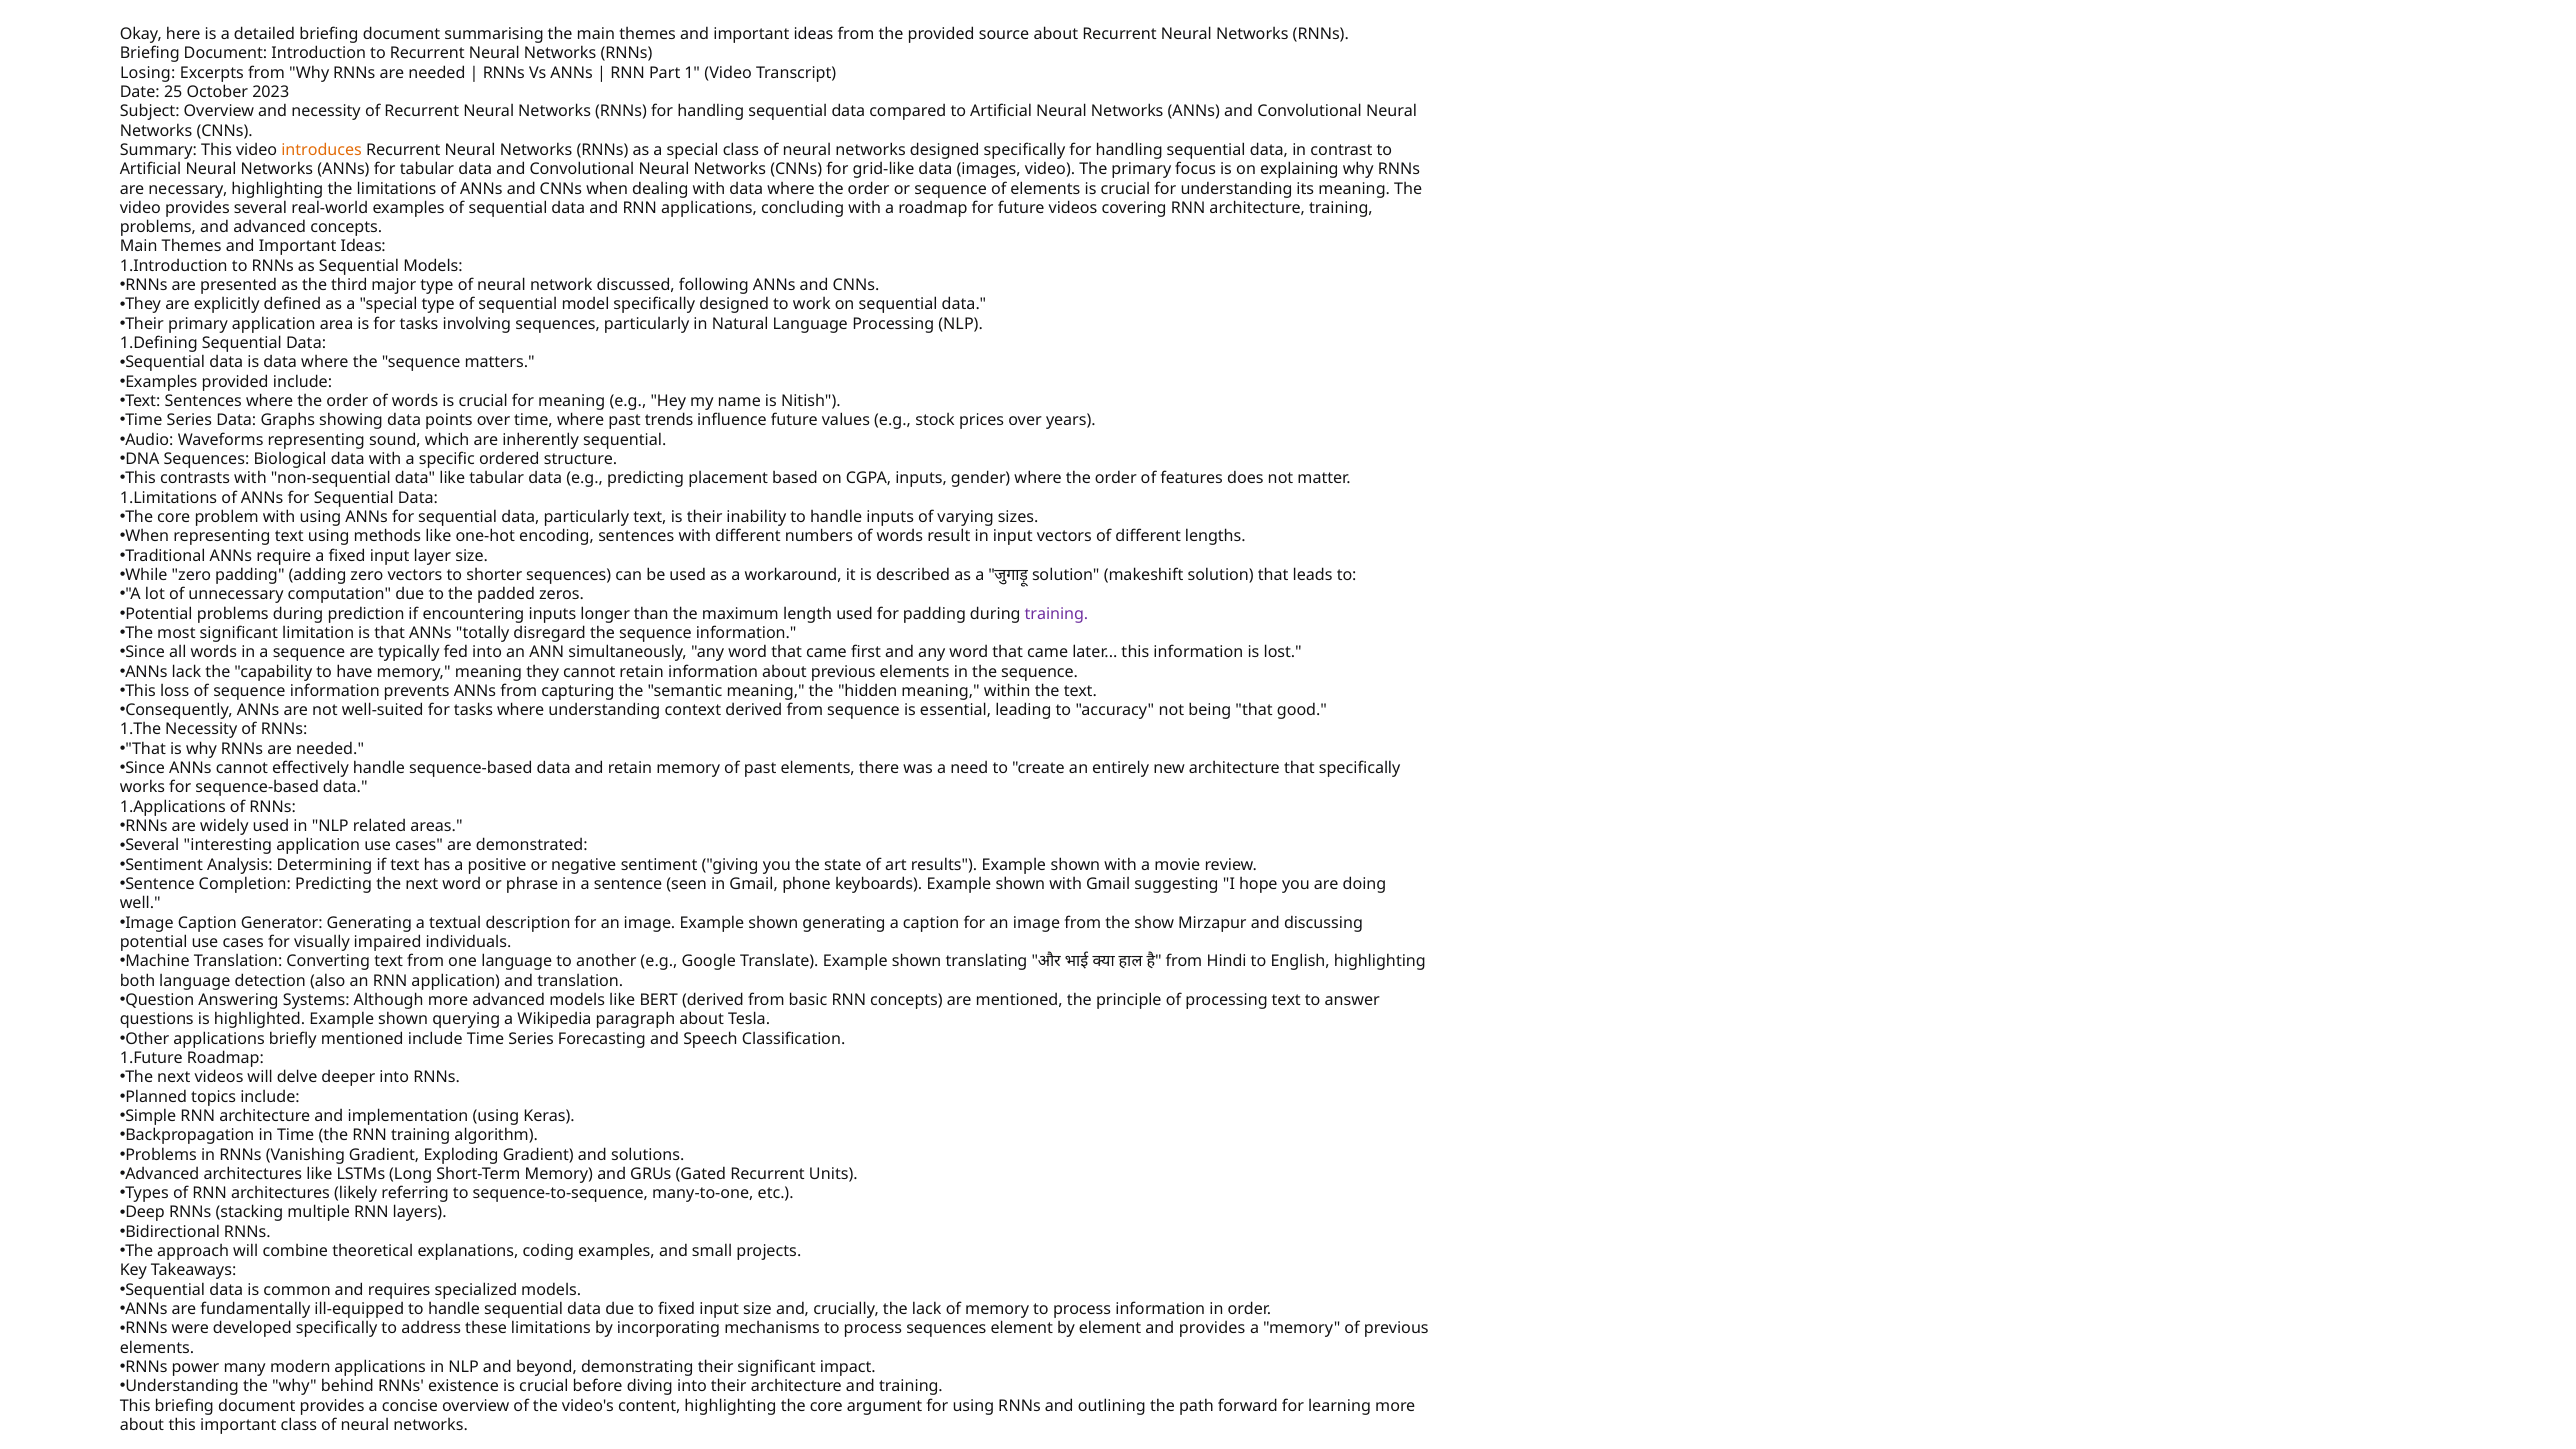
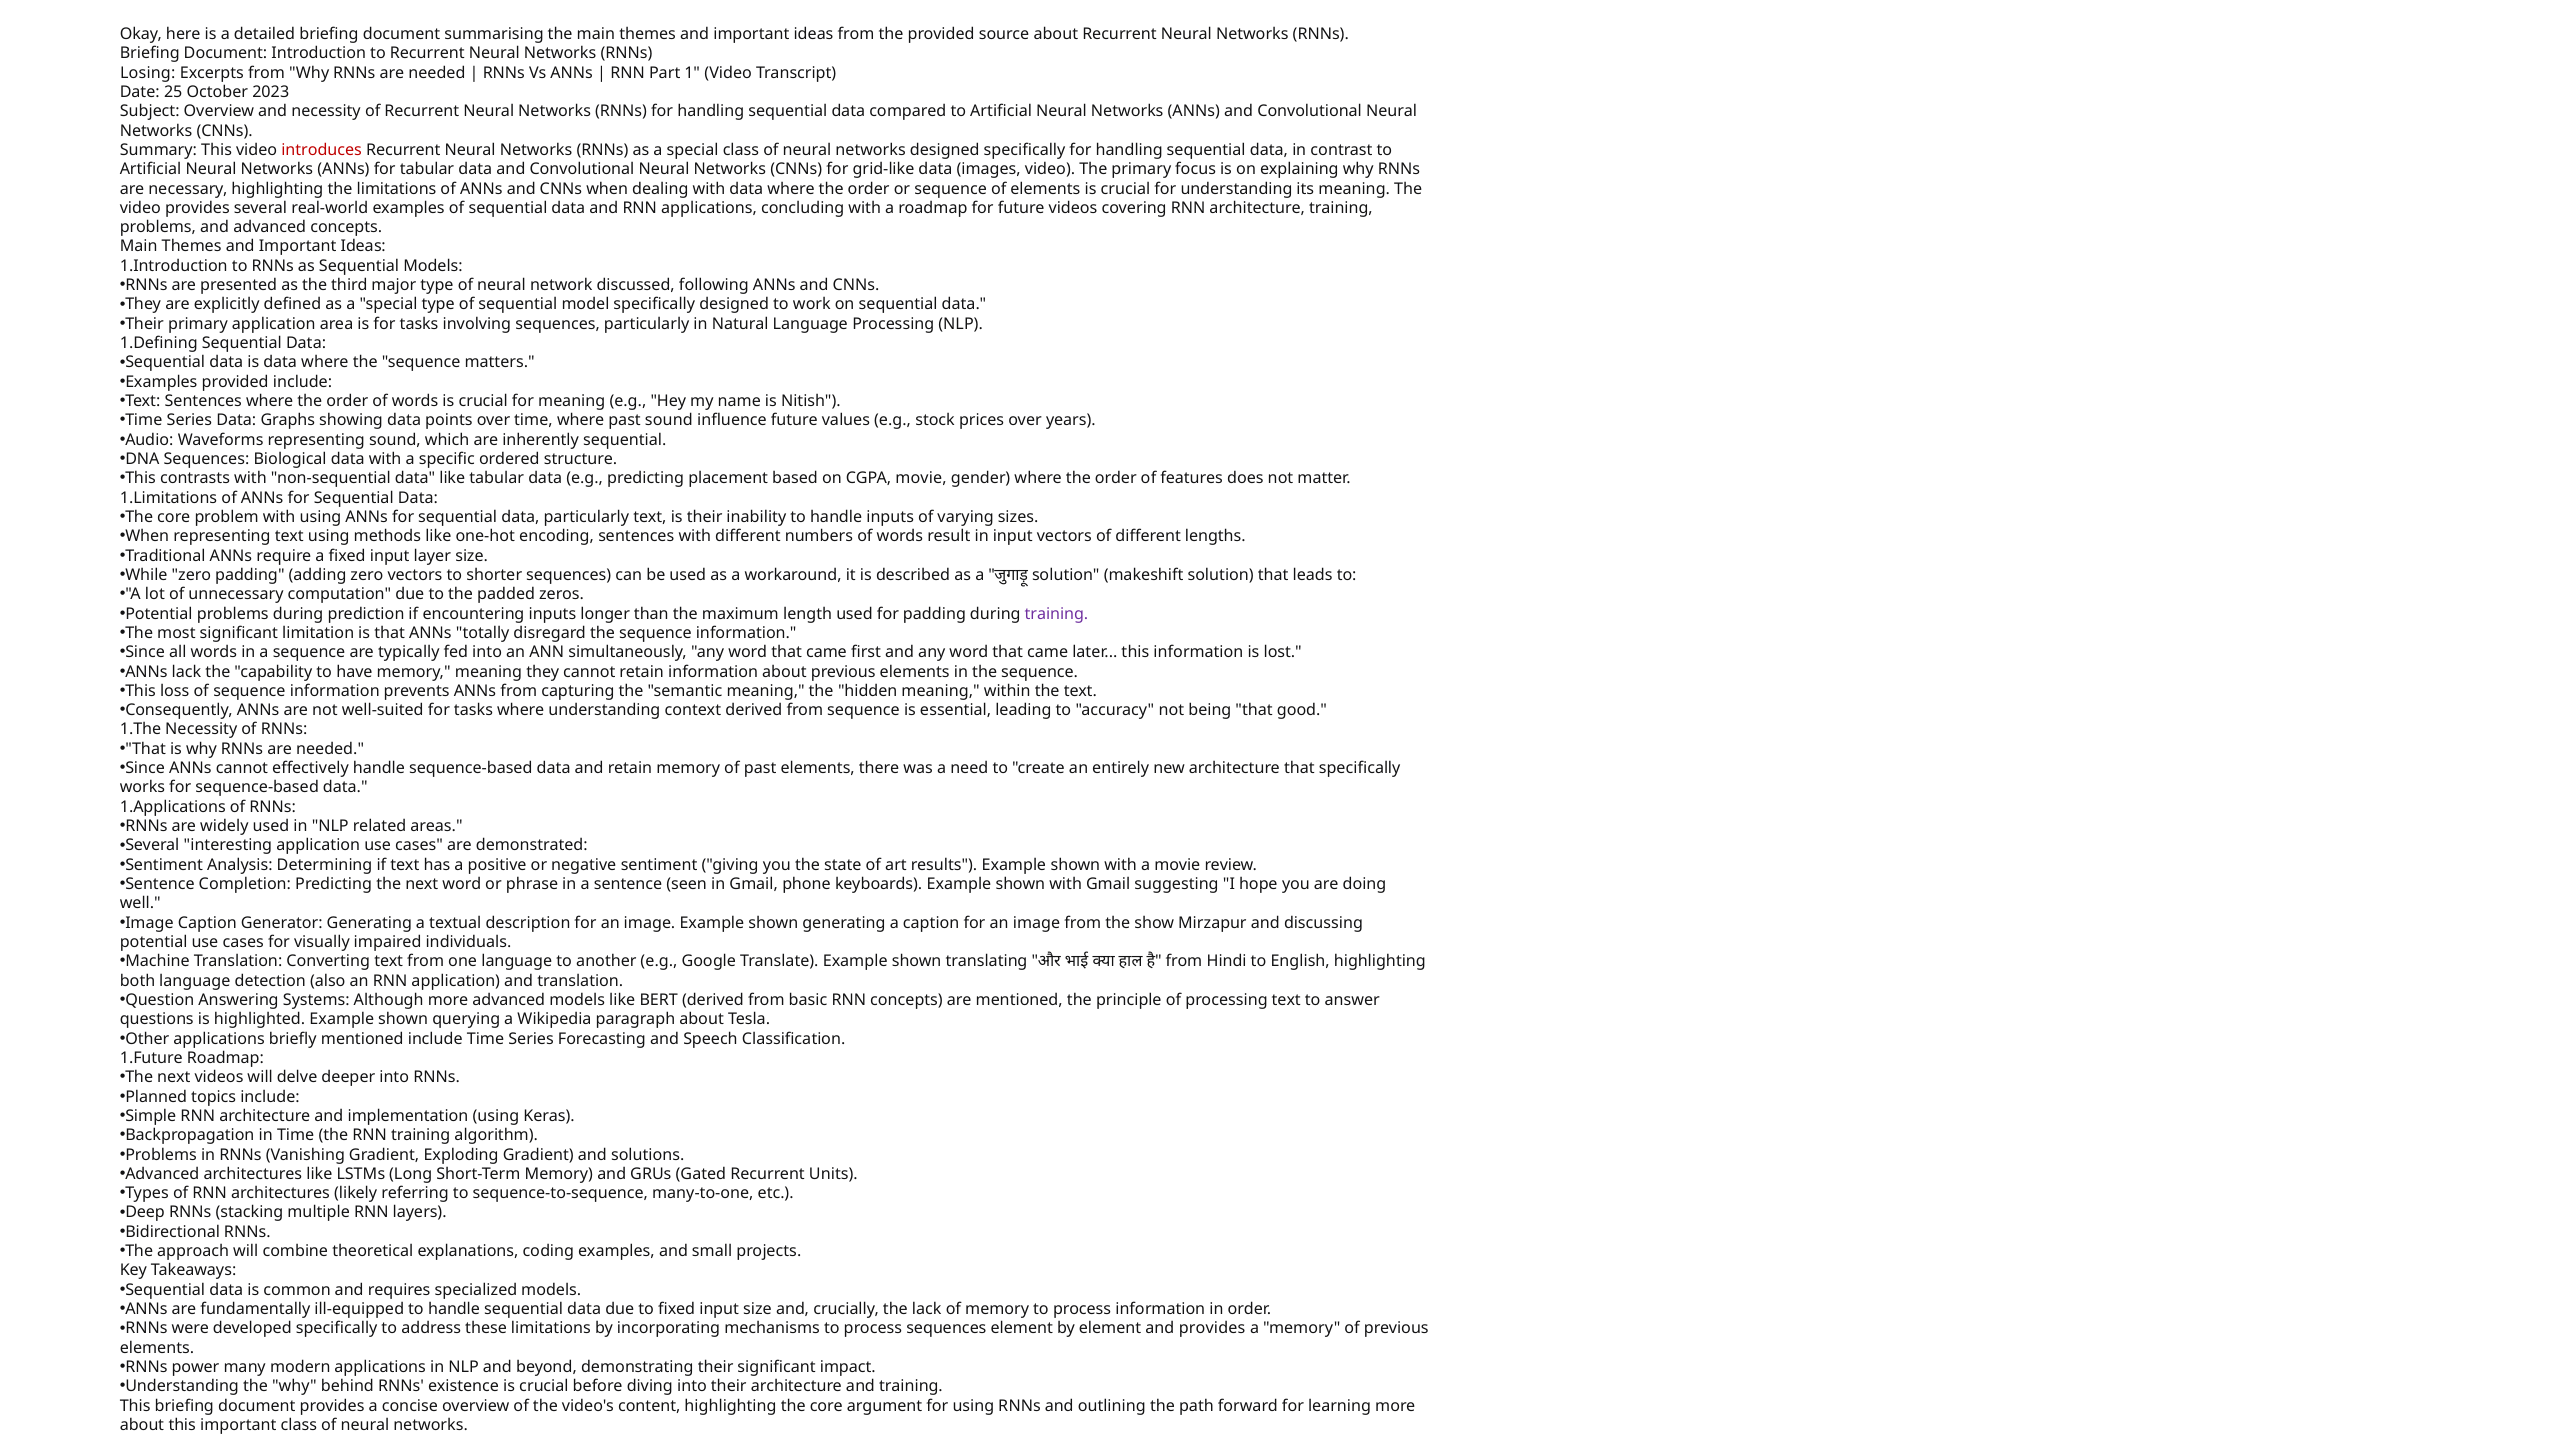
introduces colour: orange -> red
past trends: trends -> sound
CGPA inputs: inputs -> movie
